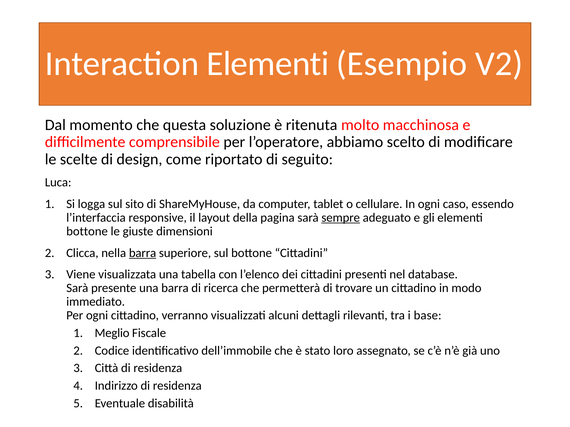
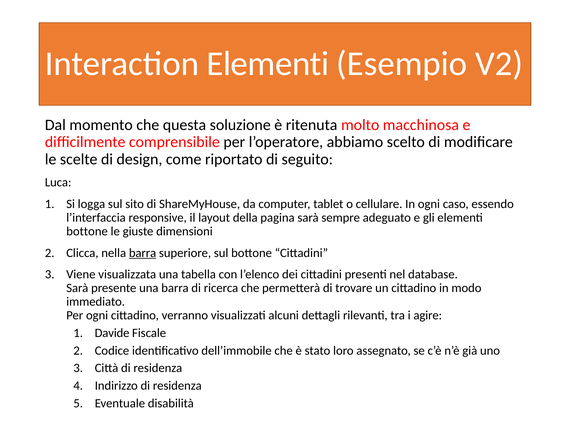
sempre underline: present -> none
base: base -> agire
Meglio: Meglio -> Davide
